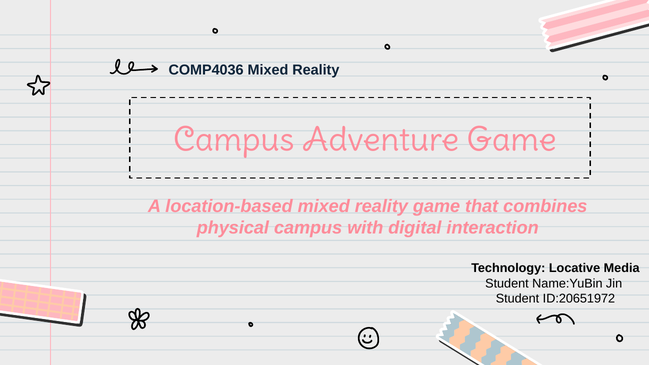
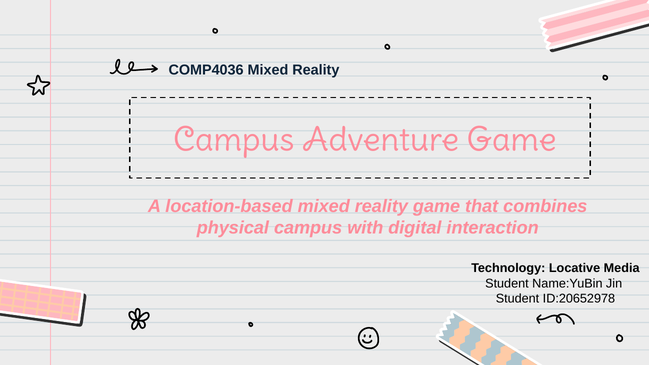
ID:20651972: ID:20651972 -> ID:20652978
